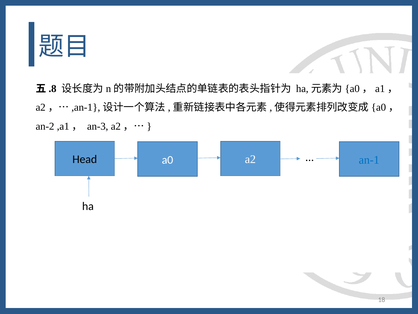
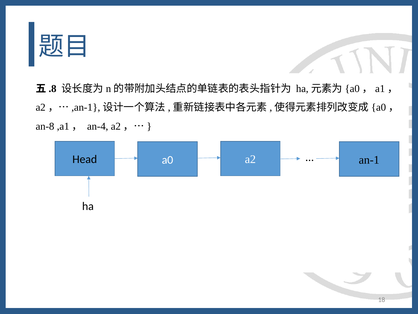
an-2: an-2 -> an-8
an-3: an-3 -> an-4
an-1 colour: blue -> black
